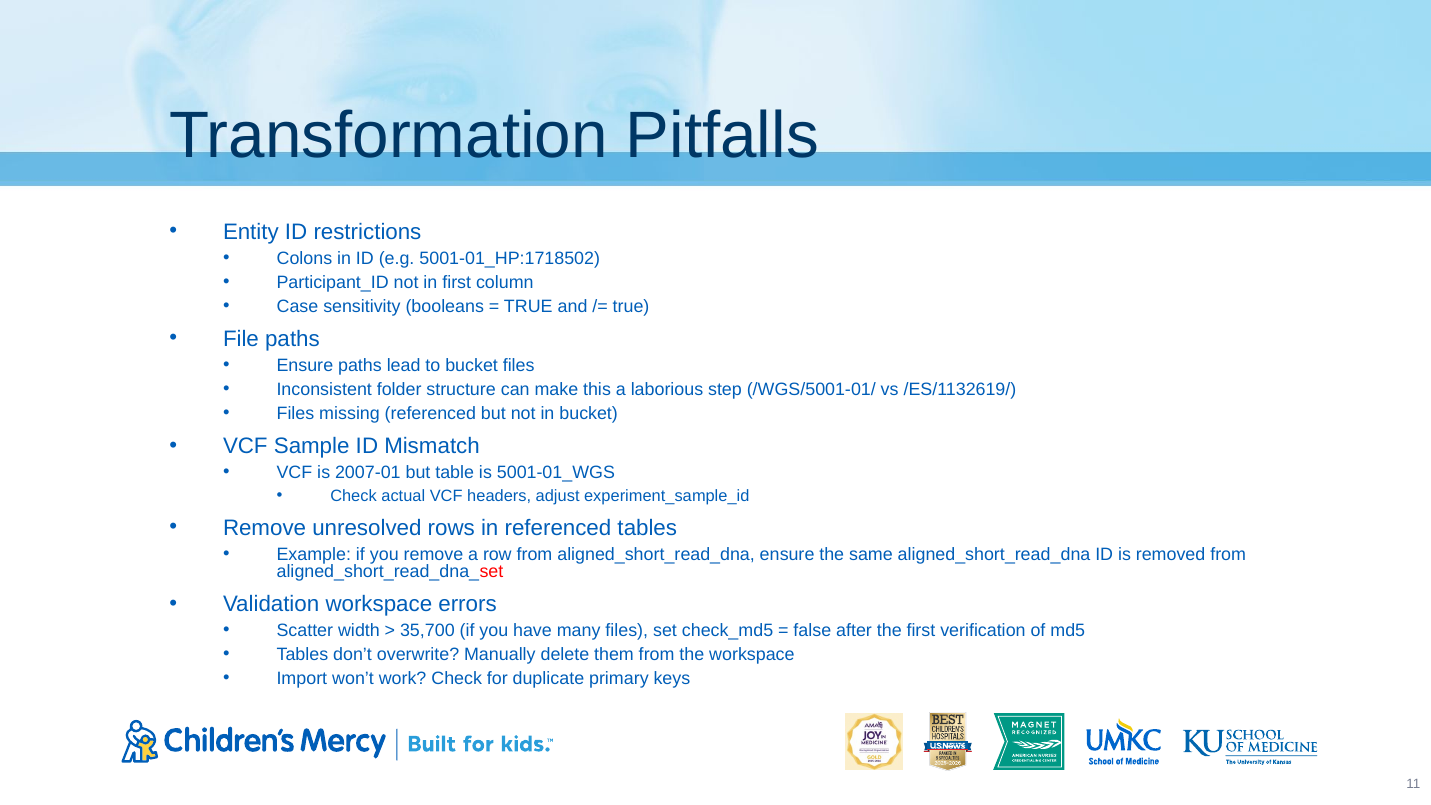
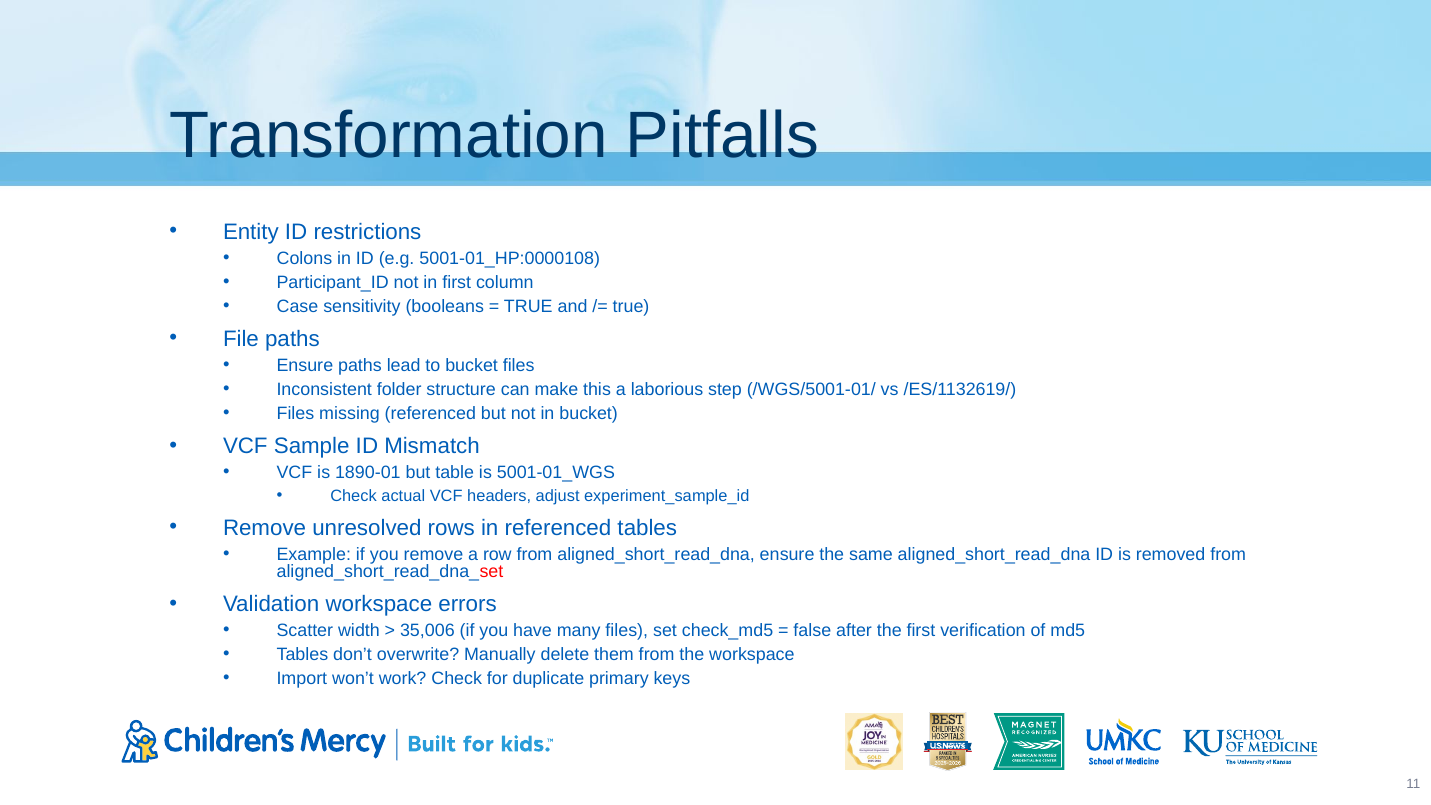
5001-01_HP:1718502: 5001-01_HP:1718502 -> 5001-01_HP:0000108
2007-01: 2007-01 -> 1890-01
35,700: 35,700 -> 35,006
